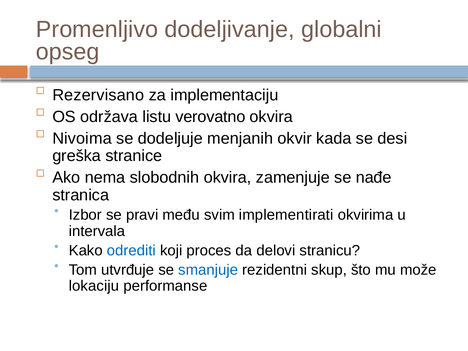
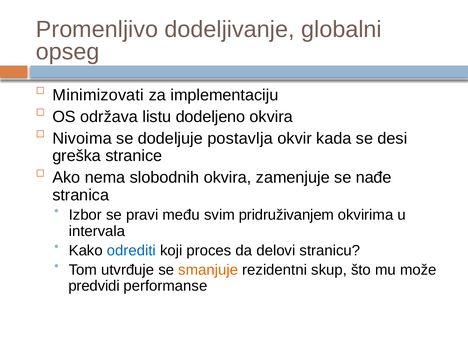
Rezervisano: Rezervisano -> Minimizovati
verovatno: verovatno -> dodeljeno
menjanih: menjanih -> postavlja
implementirati: implementirati -> pridruživanjem
smanjuje colour: blue -> orange
lokaciju: lokaciju -> predvidi
